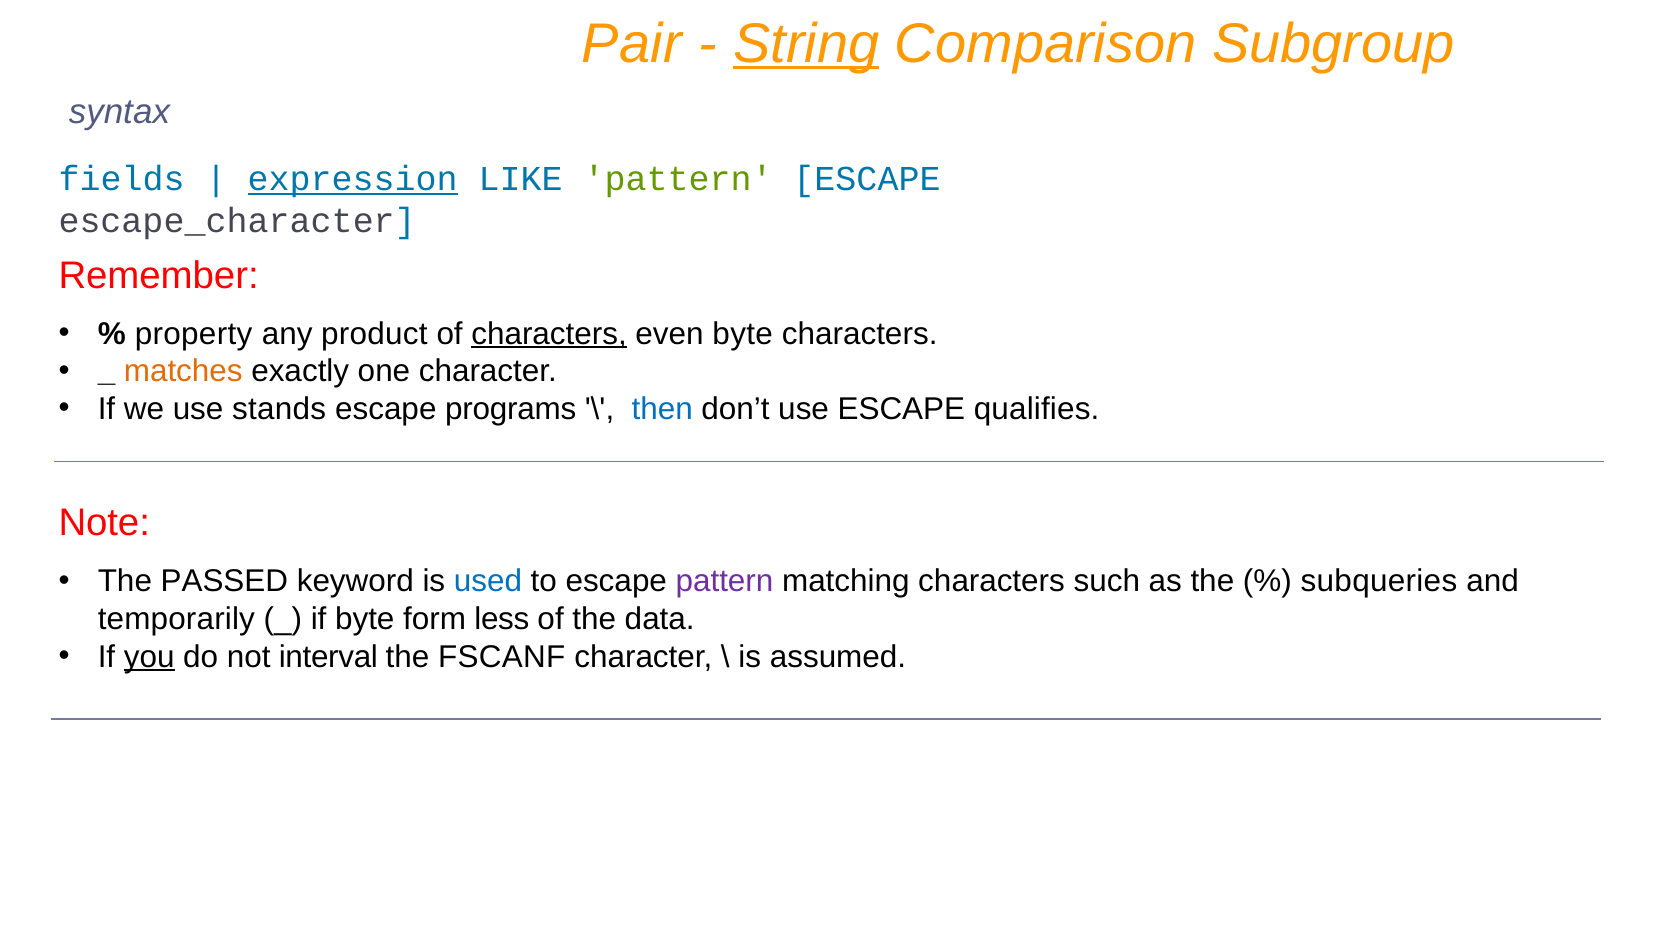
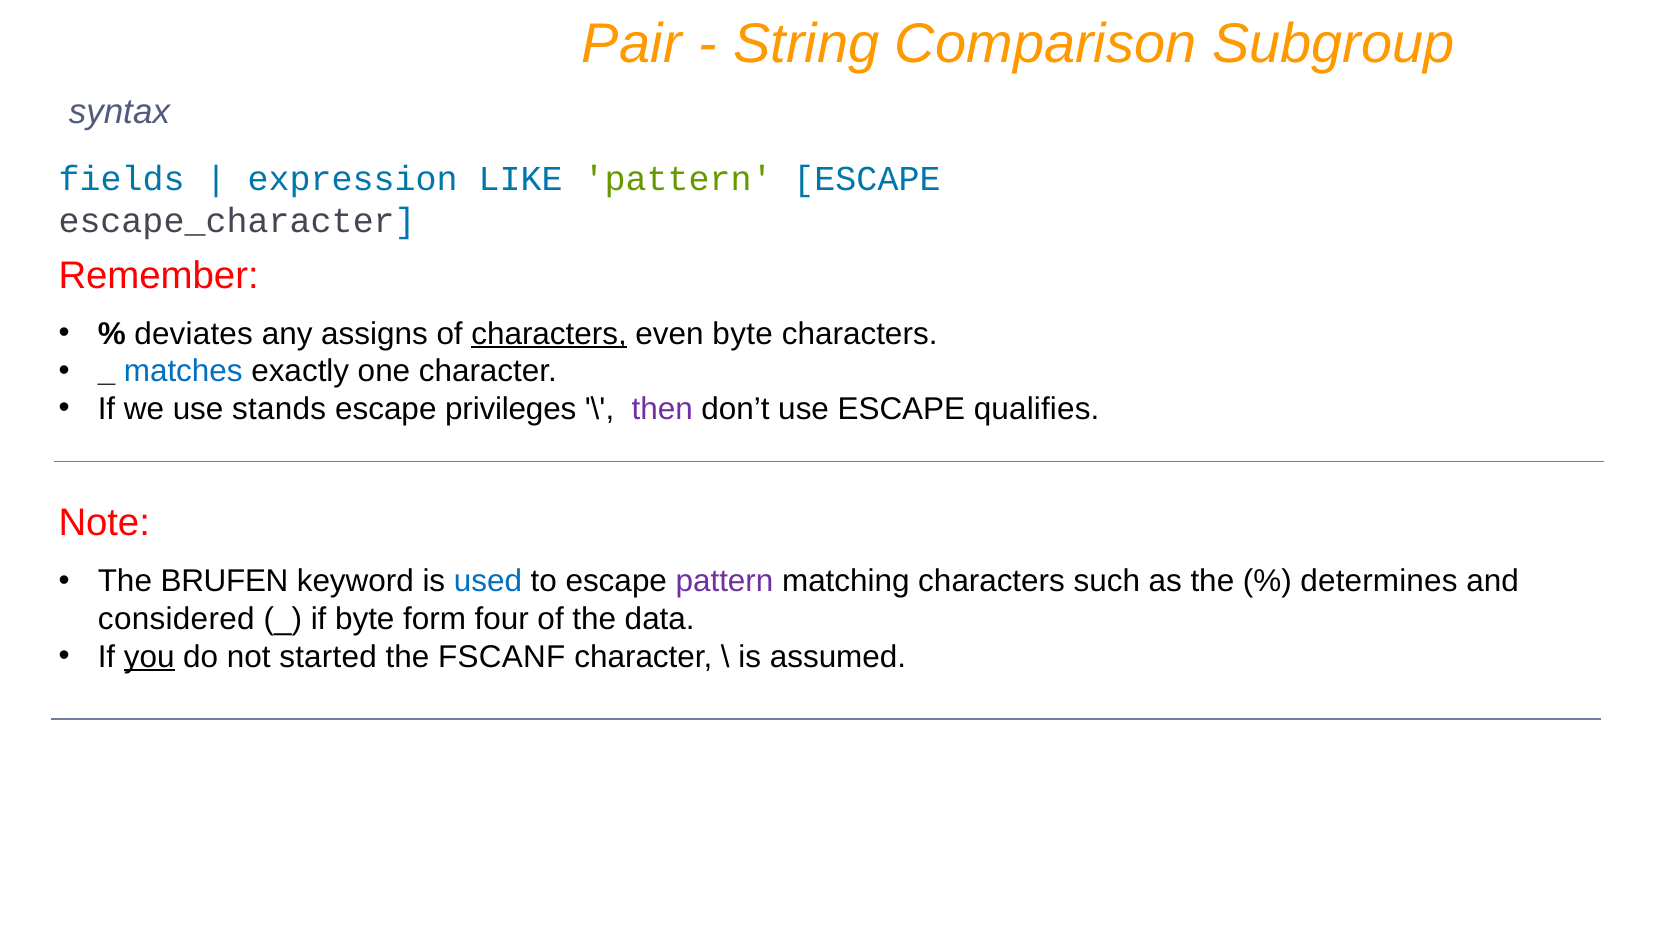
String underline: present -> none
expression underline: present -> none
property: property -> deviates
product: product -> assigns
matches colour: orange -> blue
programs: programs -> privileges
then colour: blue -> purple
PASSED: PASSED -> BRUFEN
subqueries: subqueries -> determines
temporarily: temporarily -> considered
less: less -> four
interval: interval -> started
